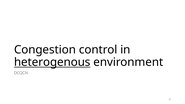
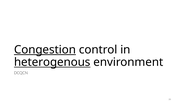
Congestion underline: none -> present
